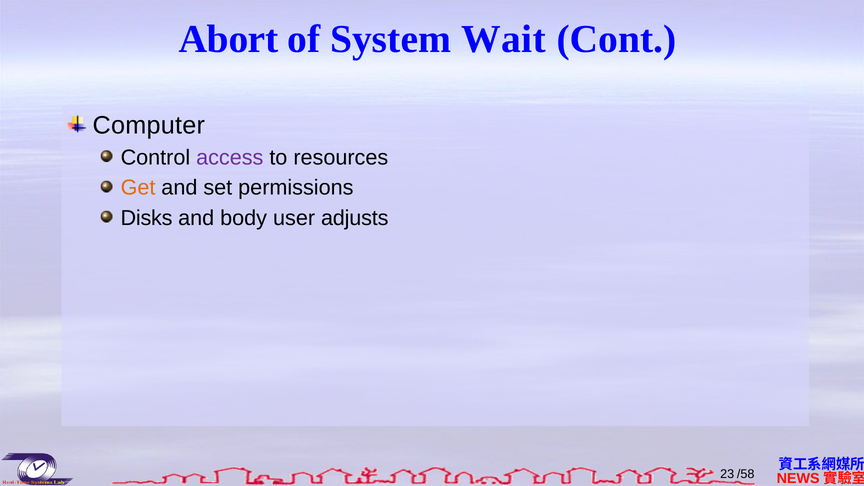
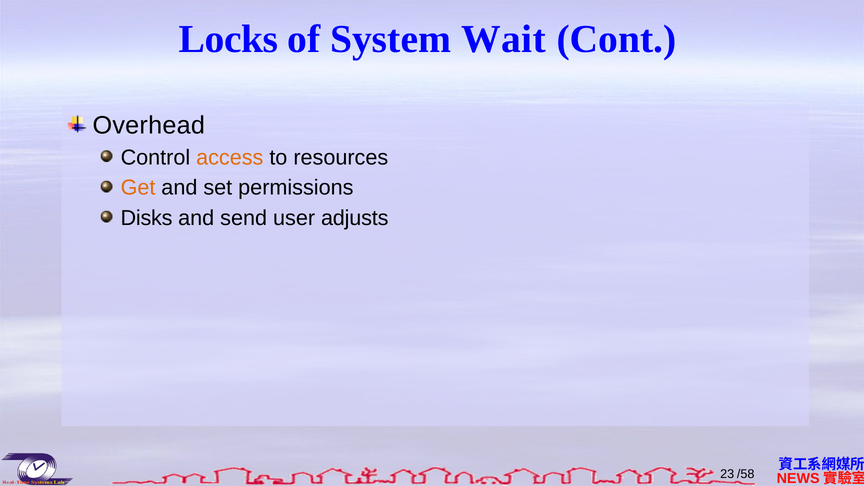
Abort: Abort -> Locks
Computer: Computer -> Overhead
access colour: purple -> orange
body: body -> send
